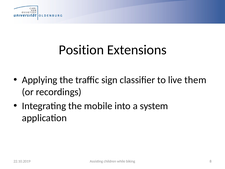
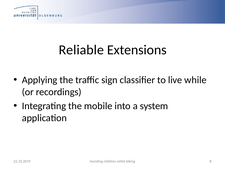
Position: Position -> Reliable
live them: them -> while
